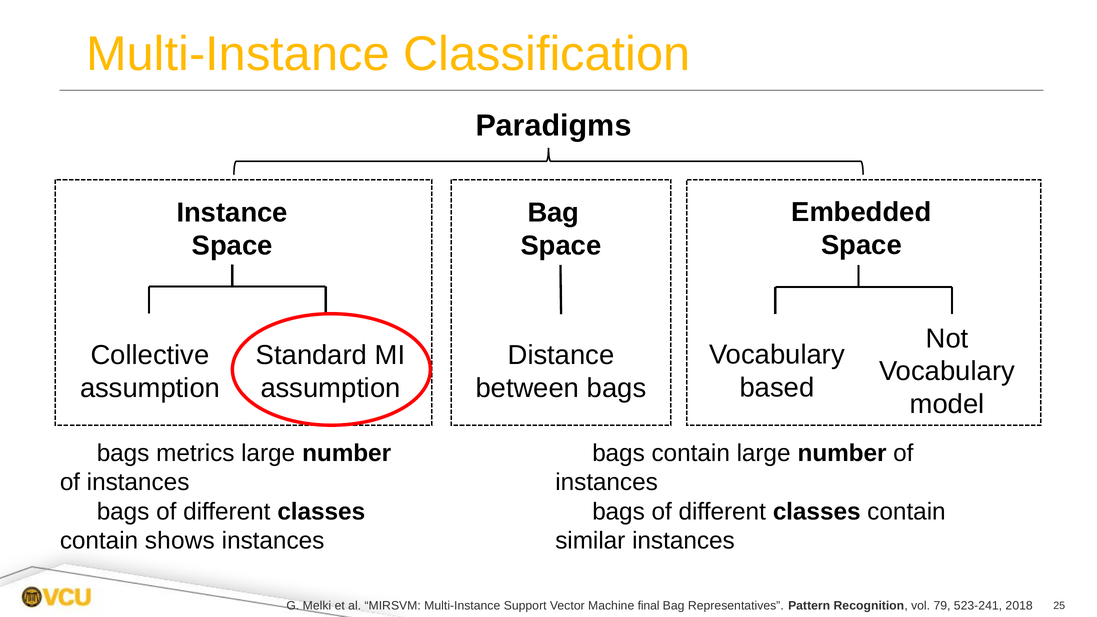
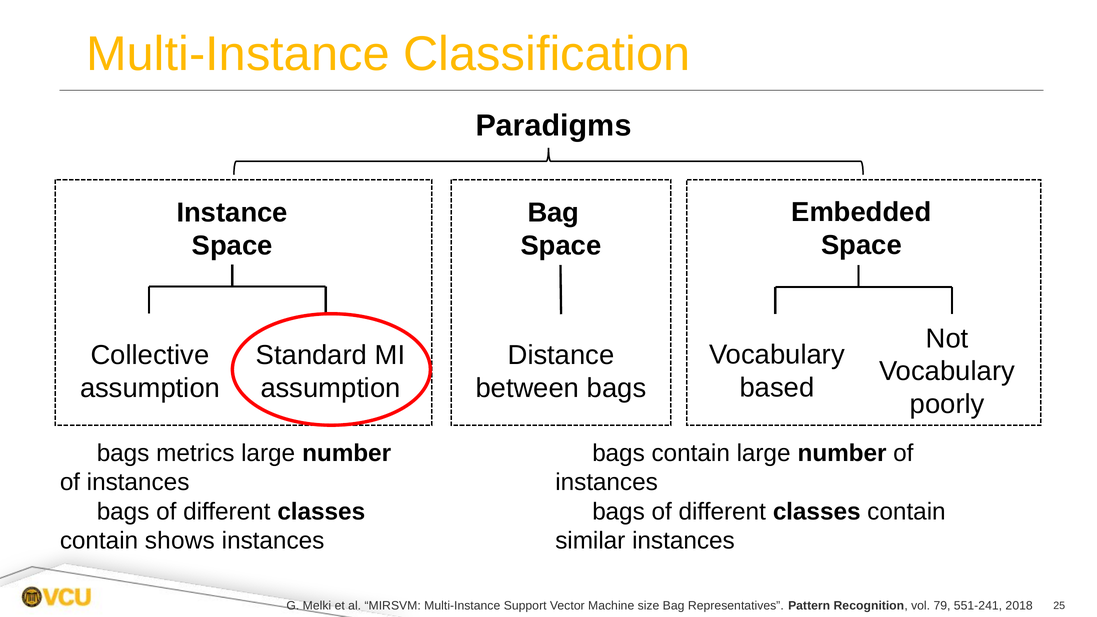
model: model -> poorly
final: final -> size
523-241: 523-241 -> 551-241
